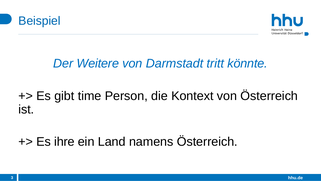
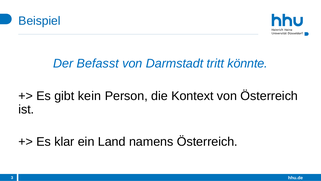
Weitere: Weitere -> Befasst
time: time -> kein
ihre: ihre -> klar
